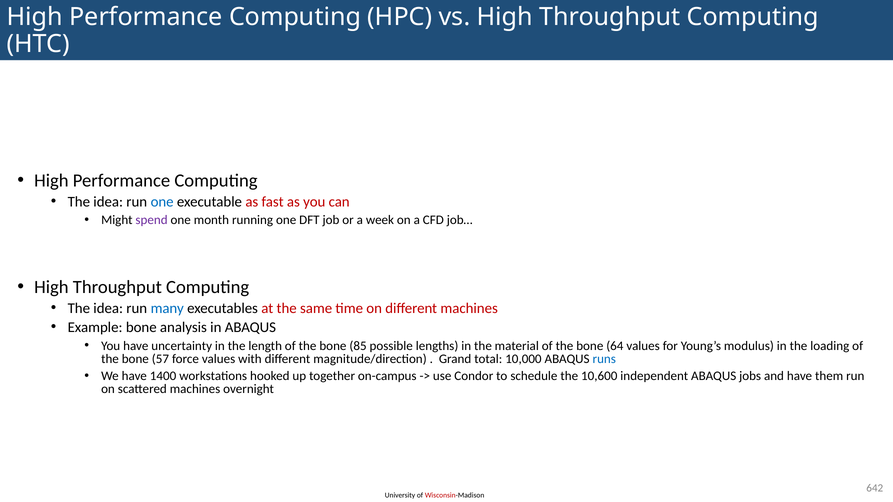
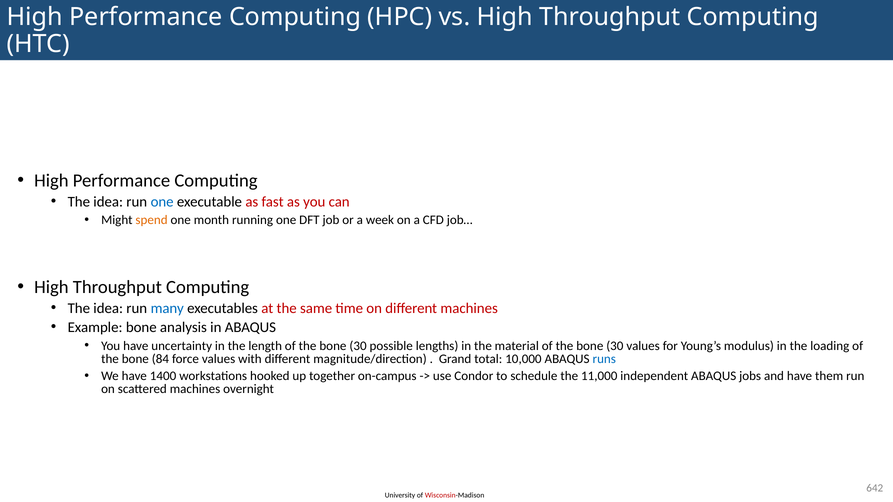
spend colour: purple -> orange
85 at (358, 346): 85 -> 30
64 at (615, 346): 64 -> 30
57: 57 -> 84
10,600: 10,600 -> 11,000
